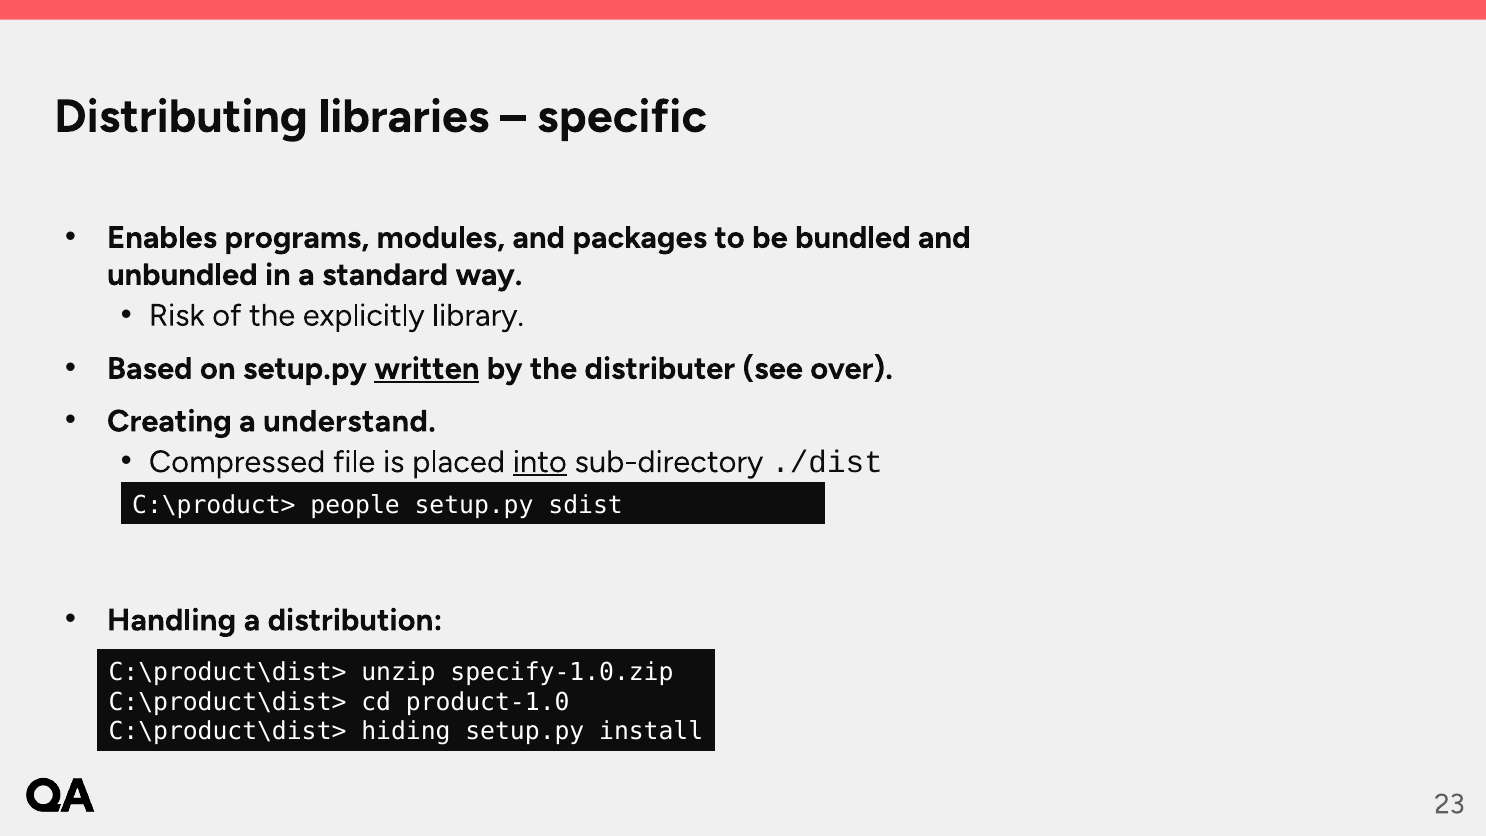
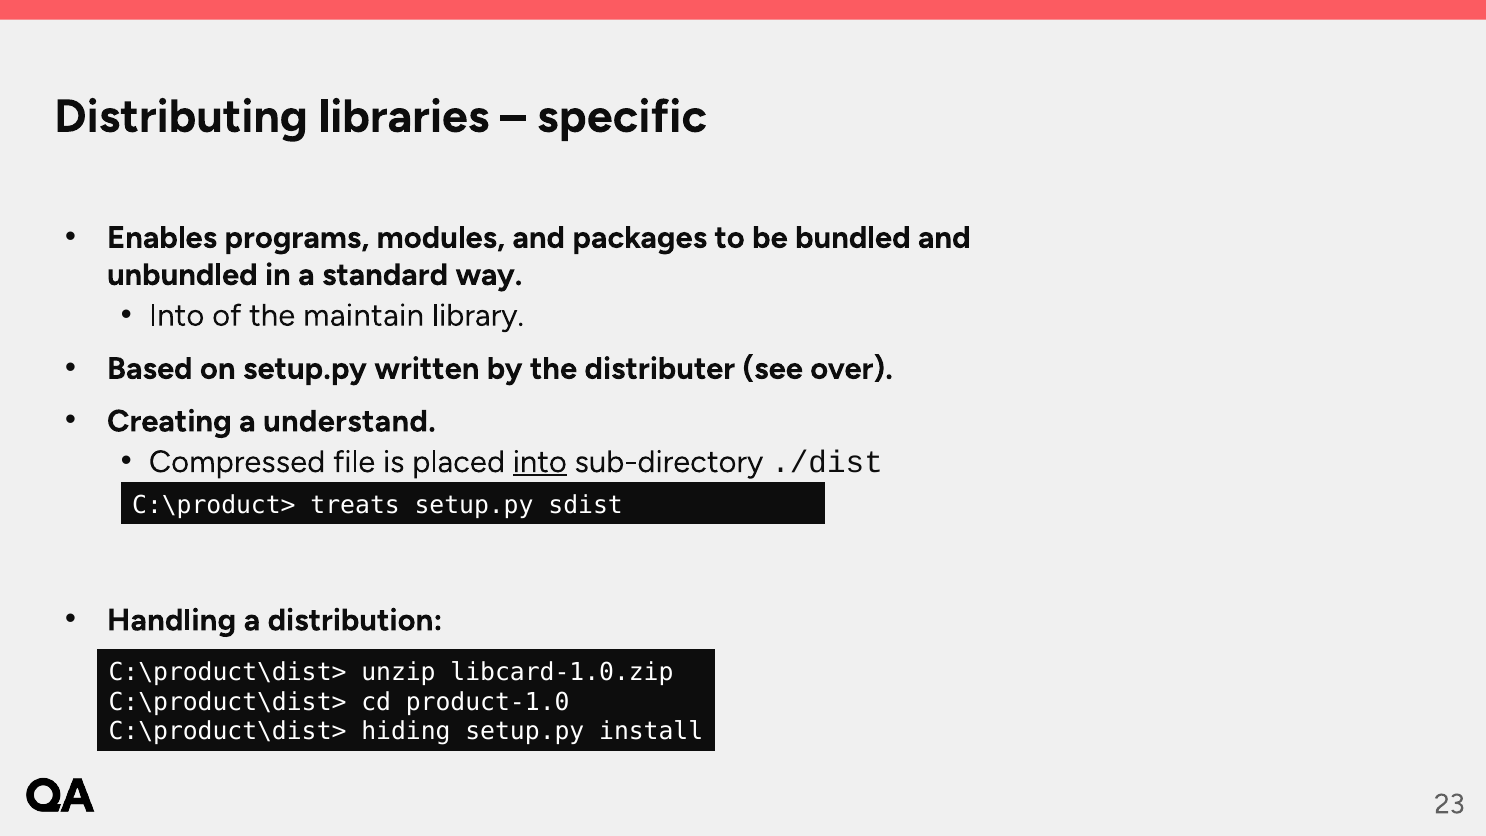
Risk at (177, 315): Risk -> Into
explicitly: explicitly -> maintain
written underline: present -> none
people: people -> treats
specify-1.0.zip: specify-1.0.zip -> libcard-1.0.zip
